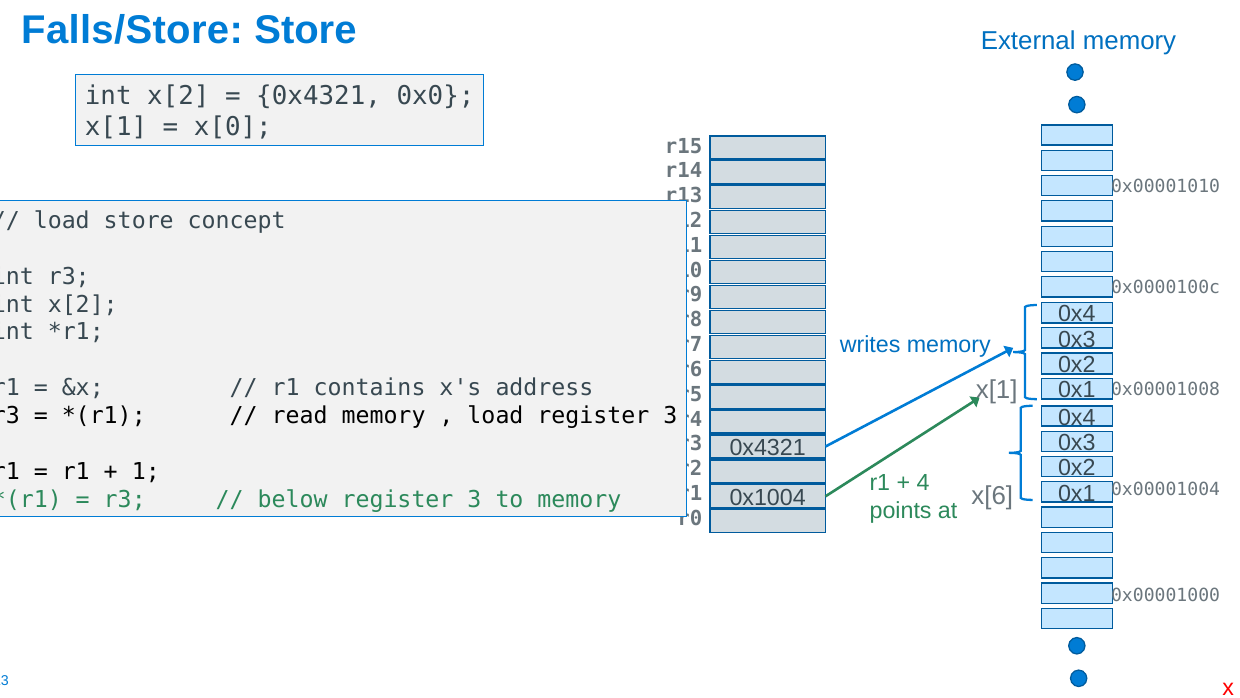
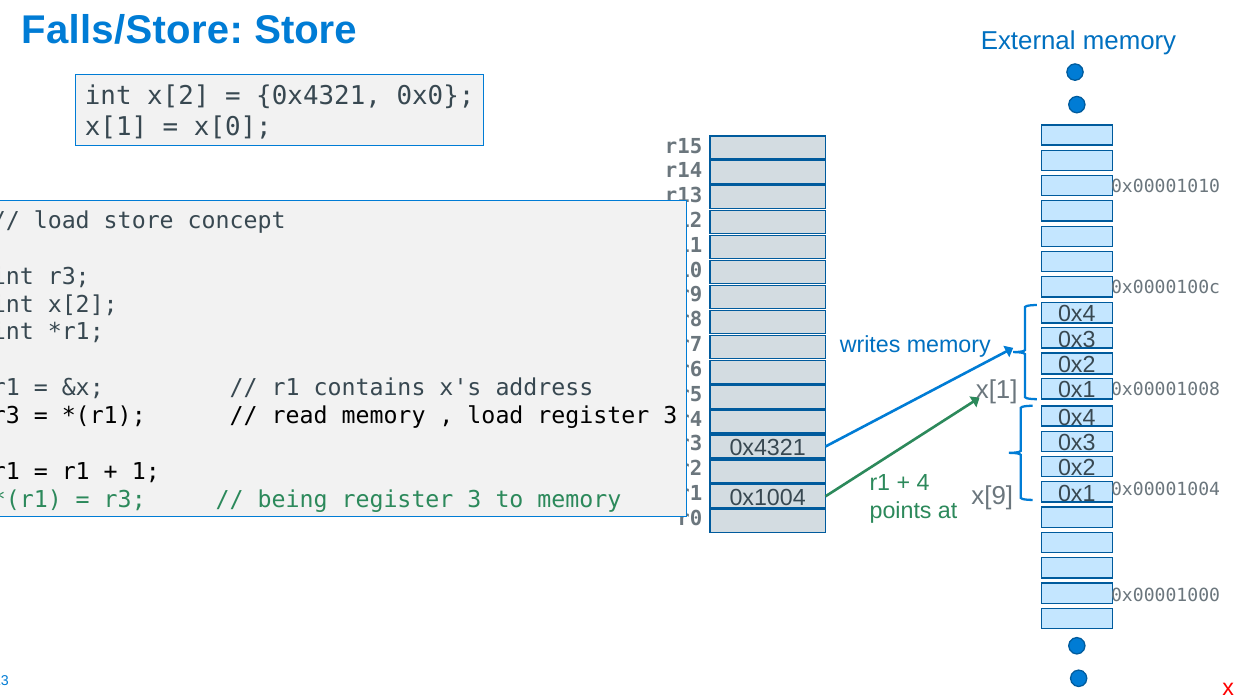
x[6: x[6 -> x[9
below: below -> being
